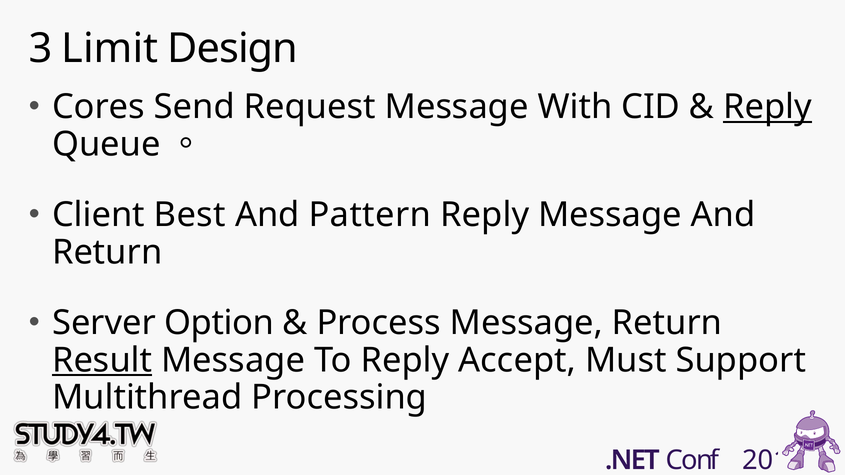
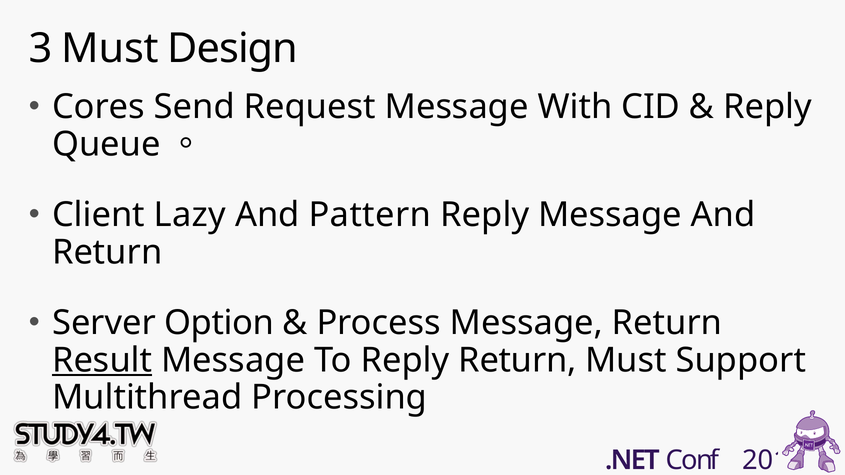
3 Limit: Limit -> Must
Reply at (768, 107) underline: present -> none
Best: Best -> Lazy
Reply Accept: Accept -> Return
